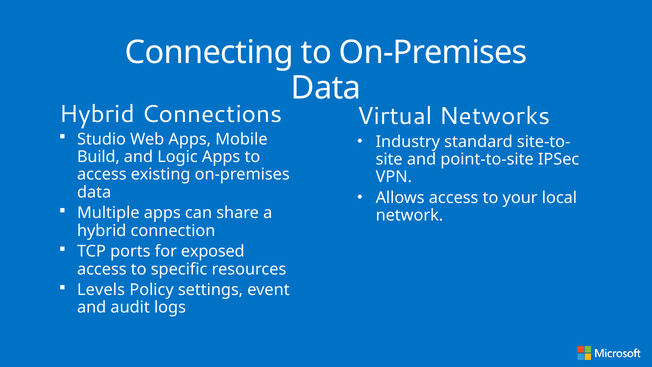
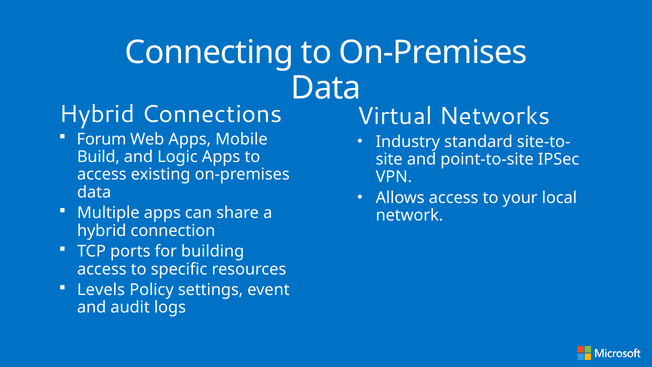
Studio: Studio -> Forum
exposed: exposed -> building
